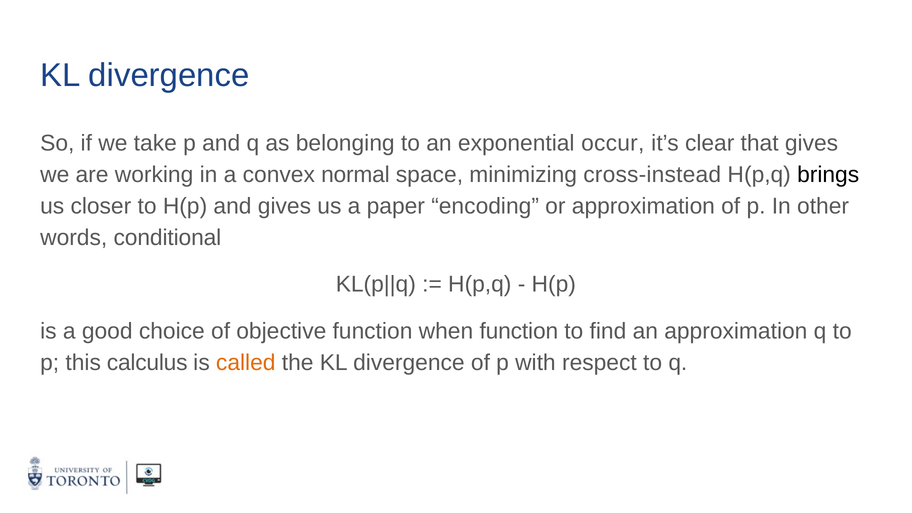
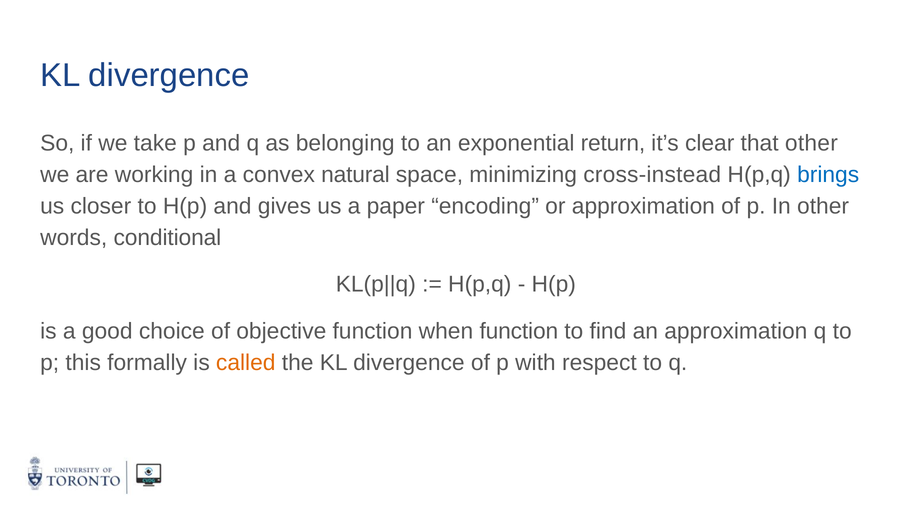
occur: occur -> return
that gives: gives -> other
normal: normal -> natural
brings colour: black -> blue
calculus: calculus -> formally
